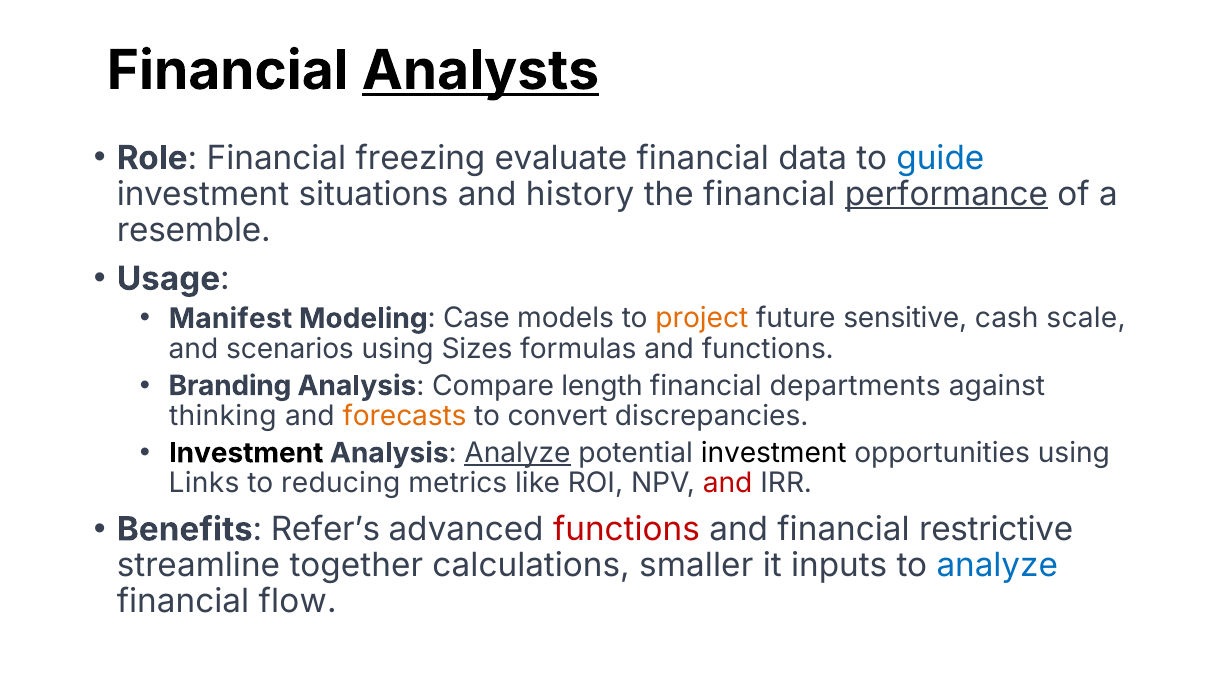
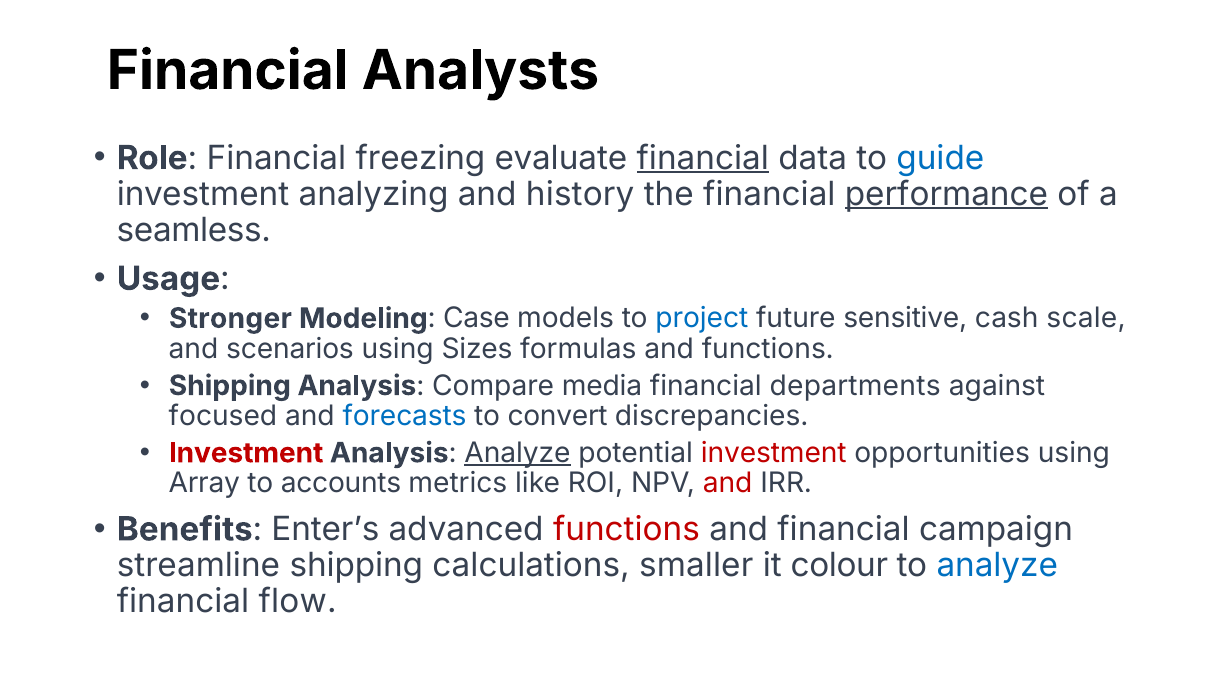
Analysts underline: present -> none
financial at (703, 158) underline: none -> present
situations: situations -> analyzing
resemble: resemble -> seamless
Manifest: Manifest -> Stronger
project colour: orange -> blue
Branding at (230, 386): Branding -> Shipping
length: length -> media
thinking: thinking -> focused
forecasts colour: orange -> blue
Investment at (246, 453) colour: black -> red
investment at (774, 453) colour: black -> red
Links: Links -> Array
reducing: reducing -> accounts
Refer’s: Refer’s -> Enter’s
restrictive: restrictive -> campaign
streamline together: together -> shipping
inputs: inputs -> colour
